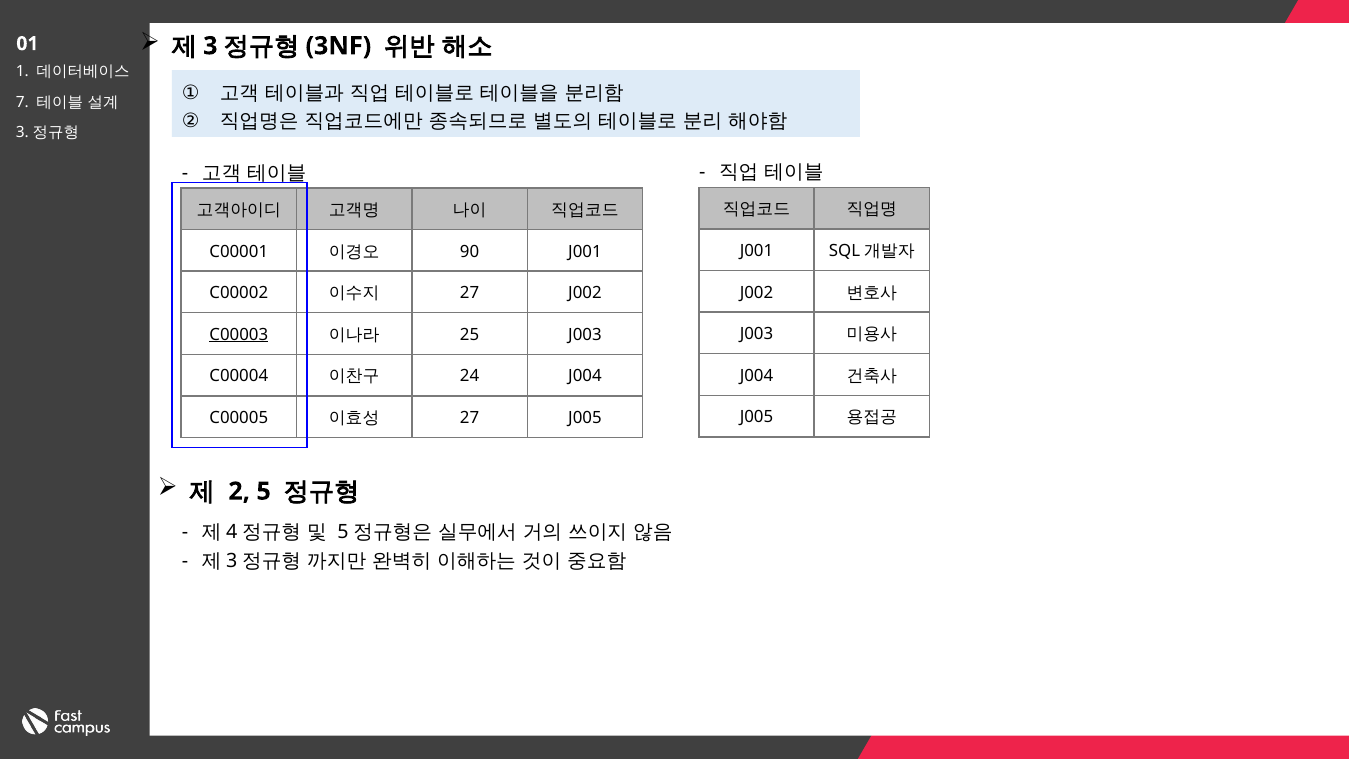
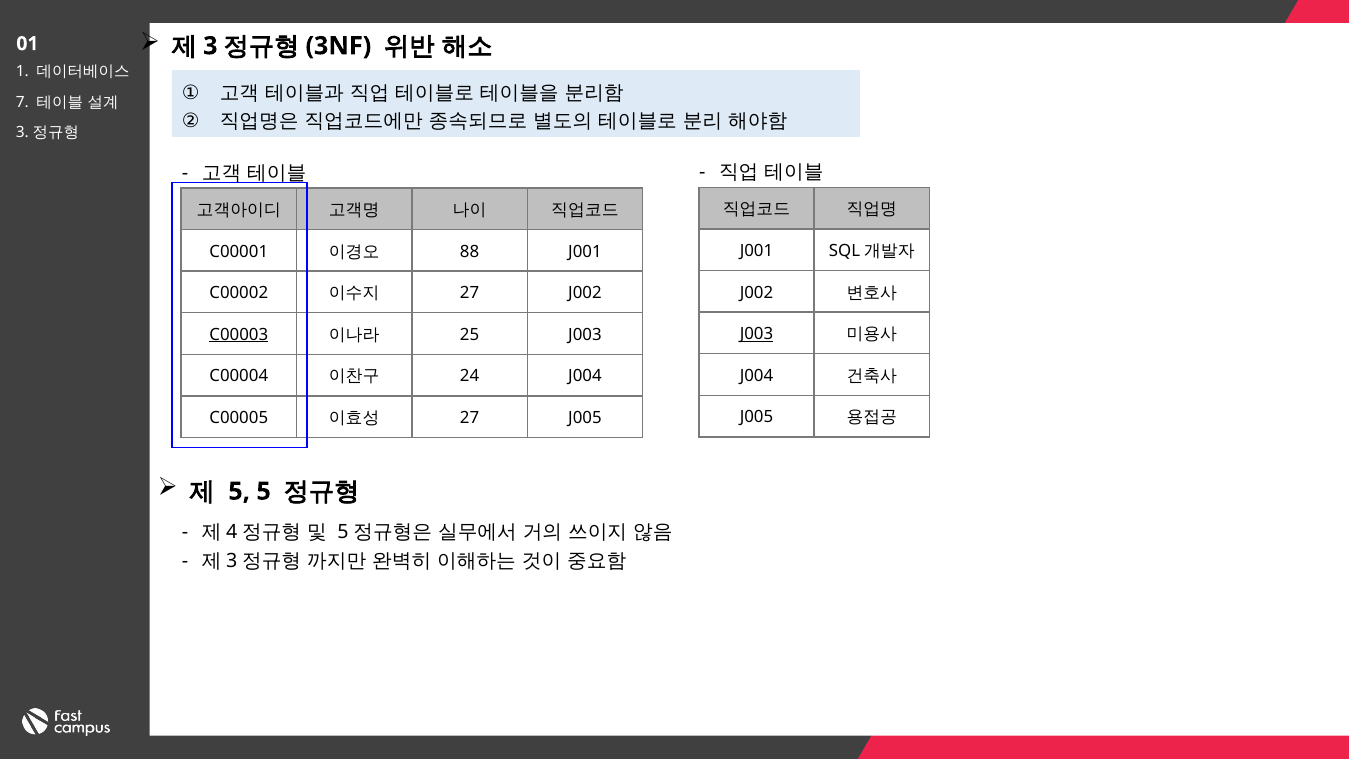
90: 90 -> 88
J003 at (756, 334) underline: none -> present
2 at (239, 491): 2 -> 5
